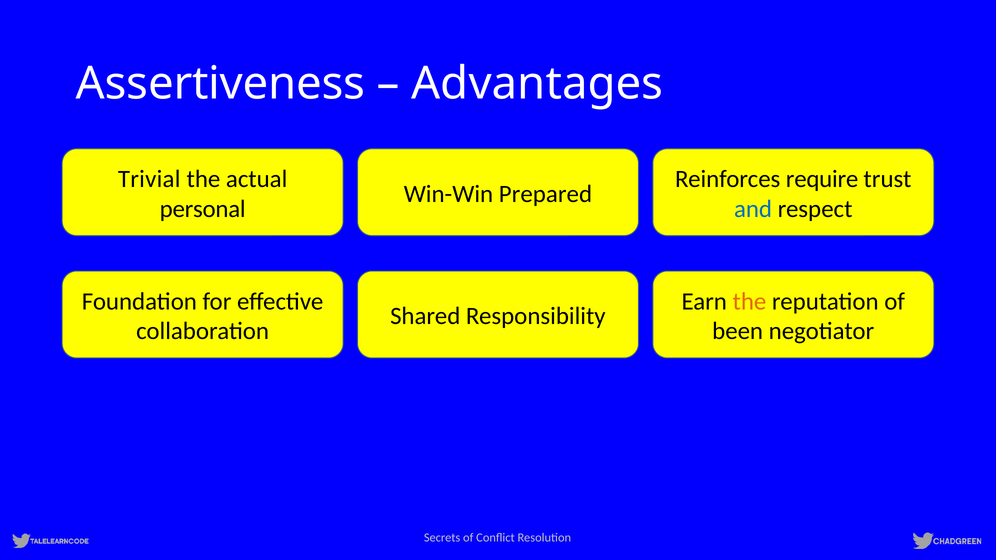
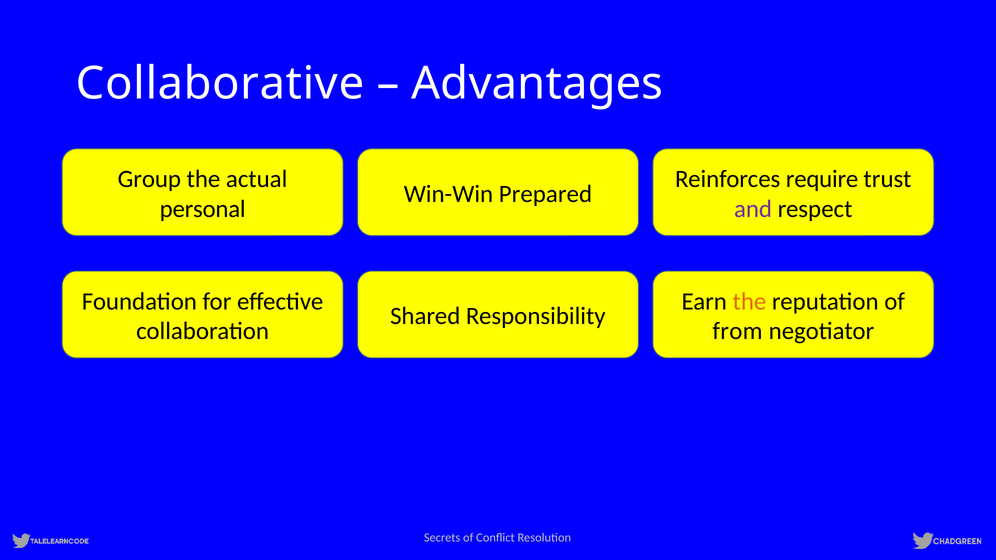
Assertiveness: Assertiveness -> Collaborative
Trivial: Trivial -> Group
and colour: blue -> purple
been: been -> from
